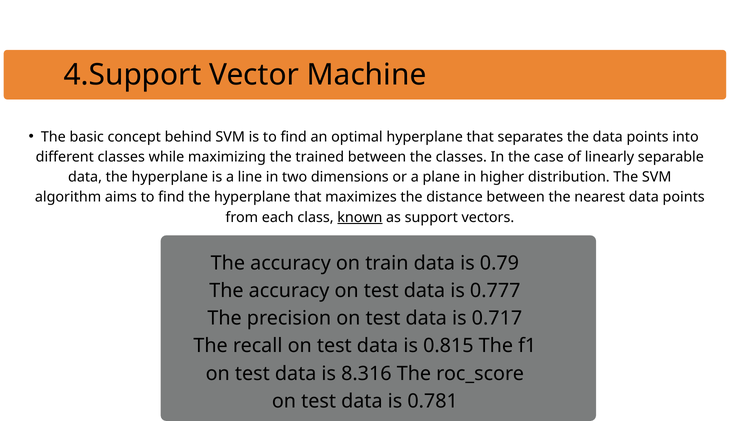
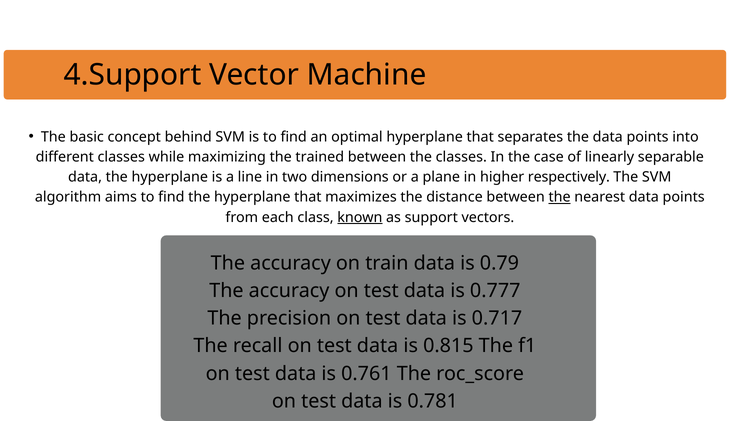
distribution: distribution -> respectively
the at (560, 197) underline: none -> present
8.316: 8.316 -> 0.761
